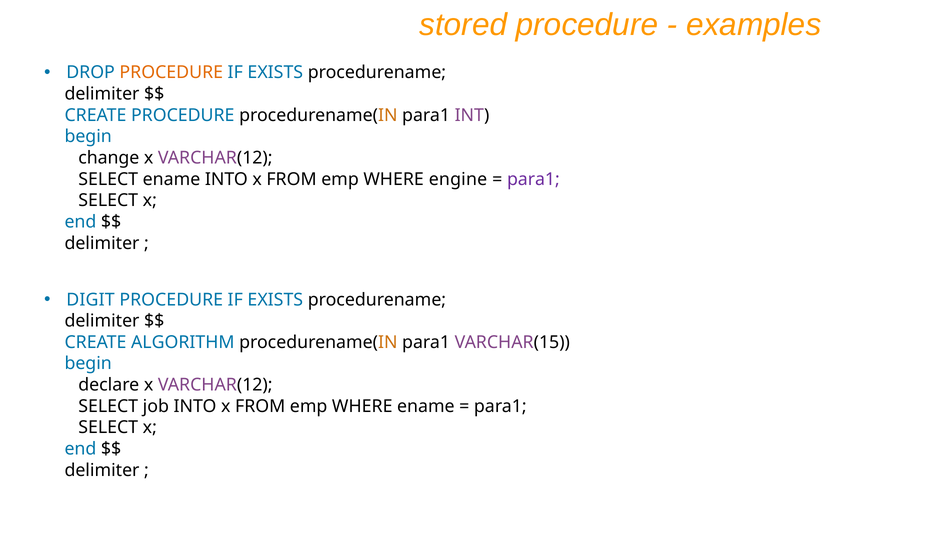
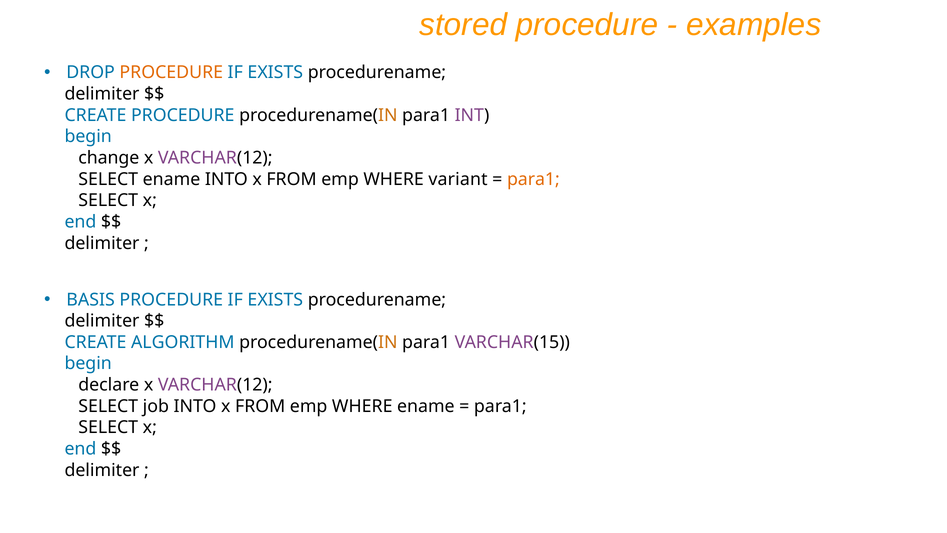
engine: engine -> variant
para1 at (533, 179) colour: purple -> orange
DIGIT: DIGIT -> BASIS
